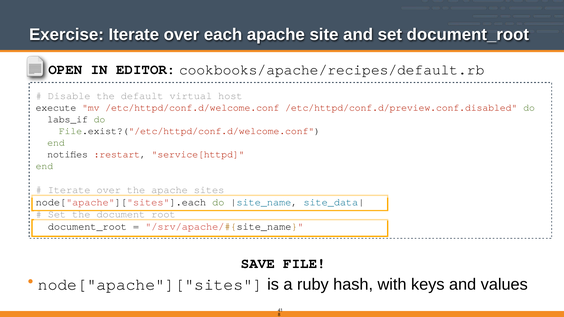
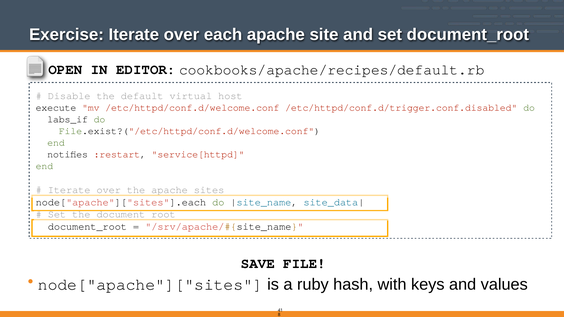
/etc/httpd/conf.d/preview.conf.disabled: /etc/httpd/conf.d/preview.conf.disabled -> /etc/httpd/conf.d/trigger.conf.disabled
